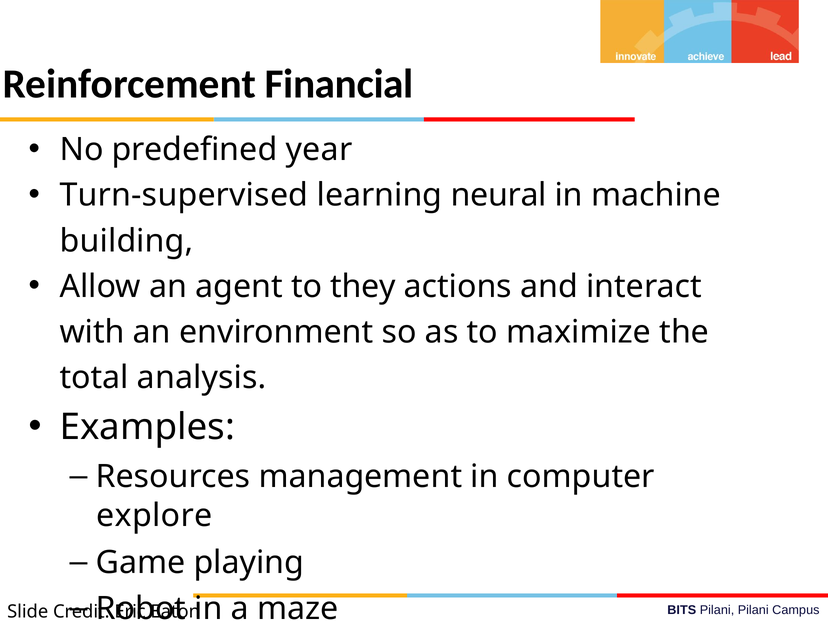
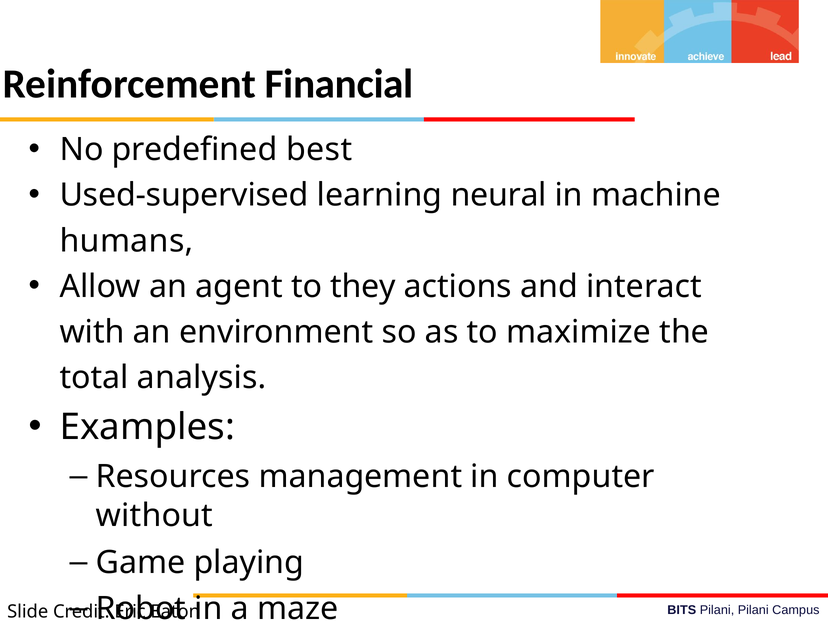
year: year -> best
Turn-supervised: Turn-supervised -> Used-supervised
building: building -> humans
explore: explore -> without
